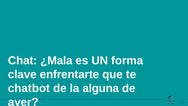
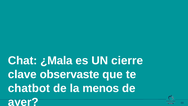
forma: forma -> cierre
enfrentarte: enfrentarte -> observaste
alguna: alguna -> menos
